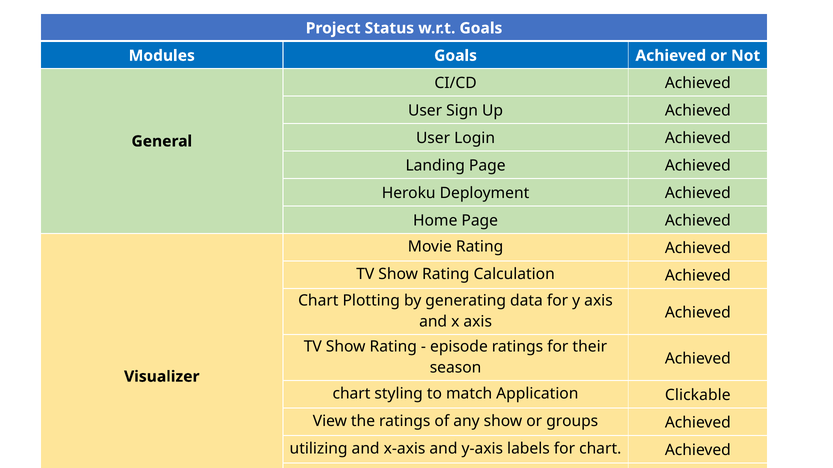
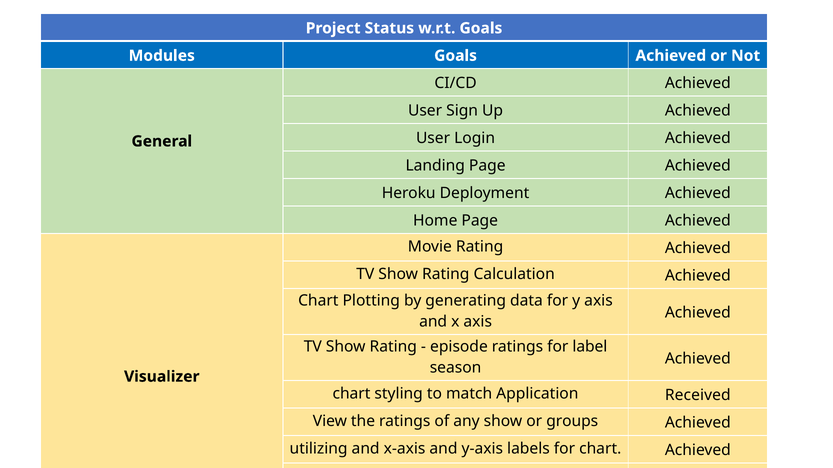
their: their -> label
Clickable: Clickable -> Received
